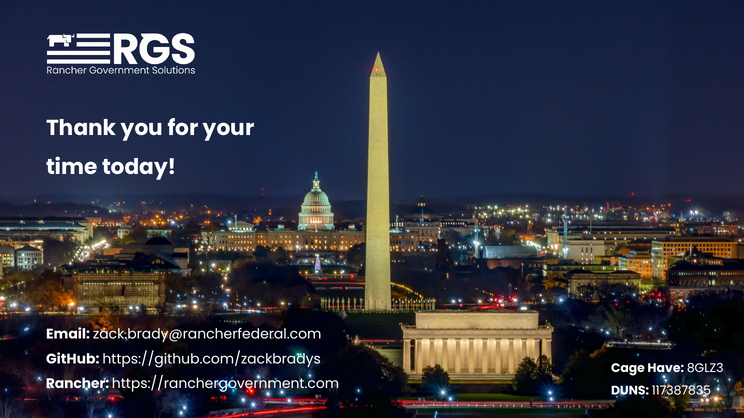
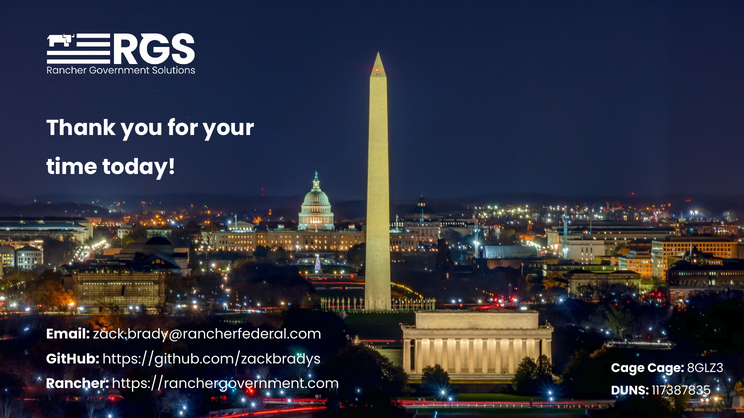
Cage Have: Have -> Cage
